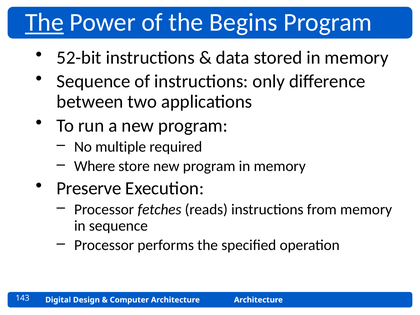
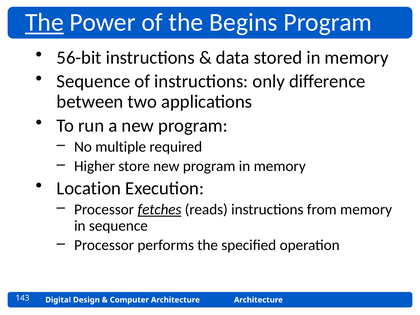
52-bit: 52-bit -> 56-bit
Where: Where -> Higher
Preserve: Preserve -> Location
fetches underline: none -> present
